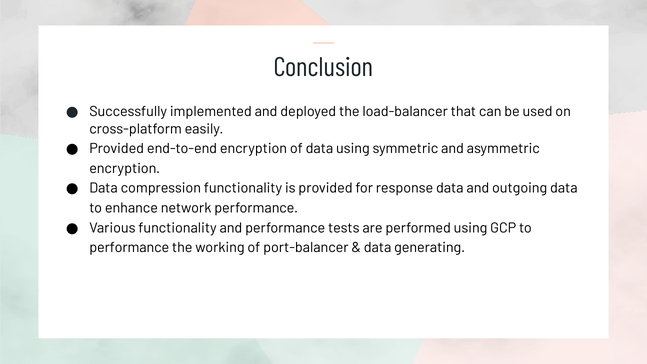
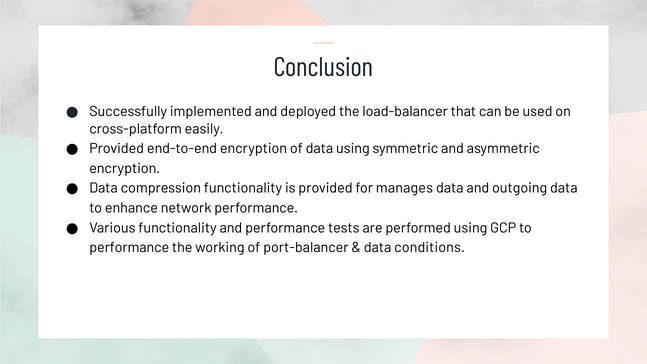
response: response -> manages
generating: generating -> conditions
